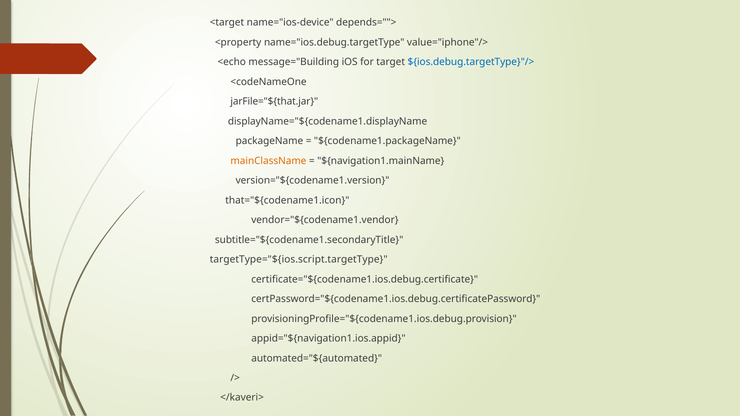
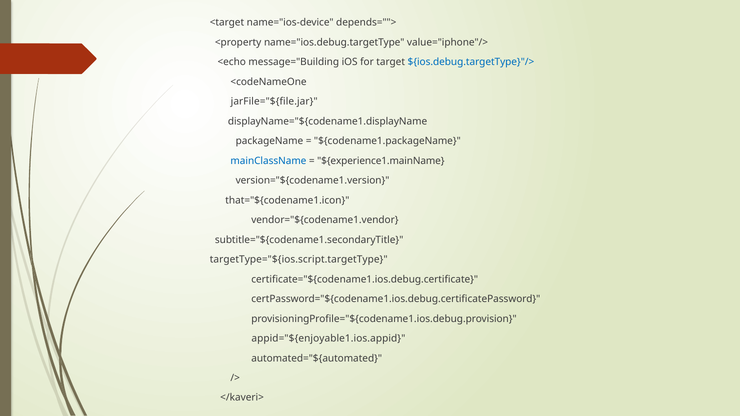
jarFile="${that.jar: jarFile="${that.jar -> jarFile="${file.jar
mainClassName colour: orange -> blue
${navigation1.mainName: ${navigation1.mainName -> ${experience1.mainName
appid="${navigation1.ios.appid: appid="${navigation1.ios.appid -> appid="${enjoyable1.ios.appid
